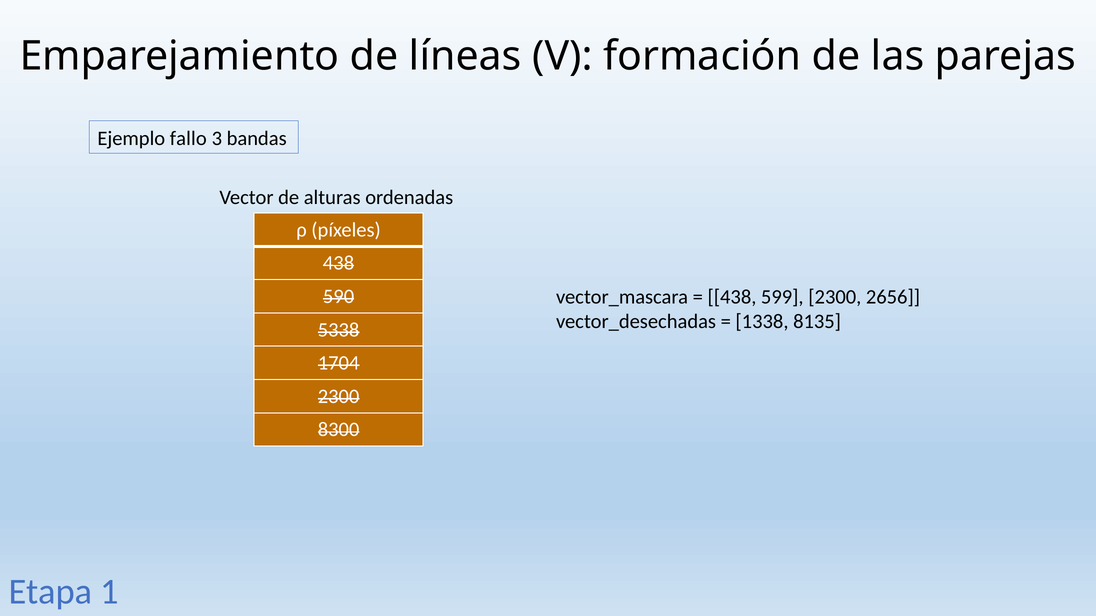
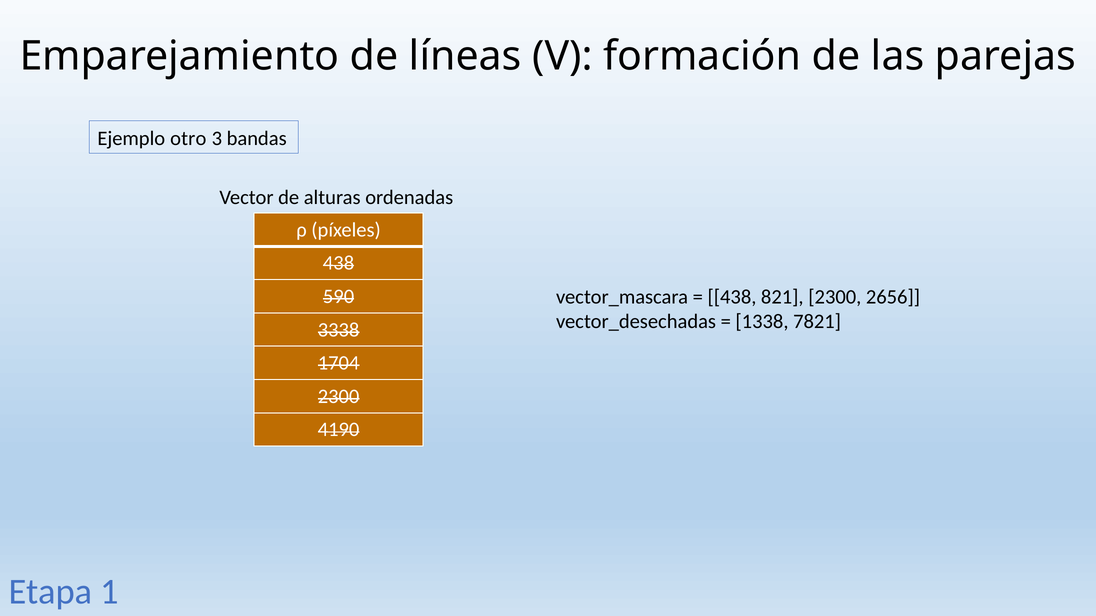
fallo: fallo -> otro
599: 599 -> 821
8135: 8135 -> 7821
5338: 5338 -> 3338
8300: 8300 -> 4190
